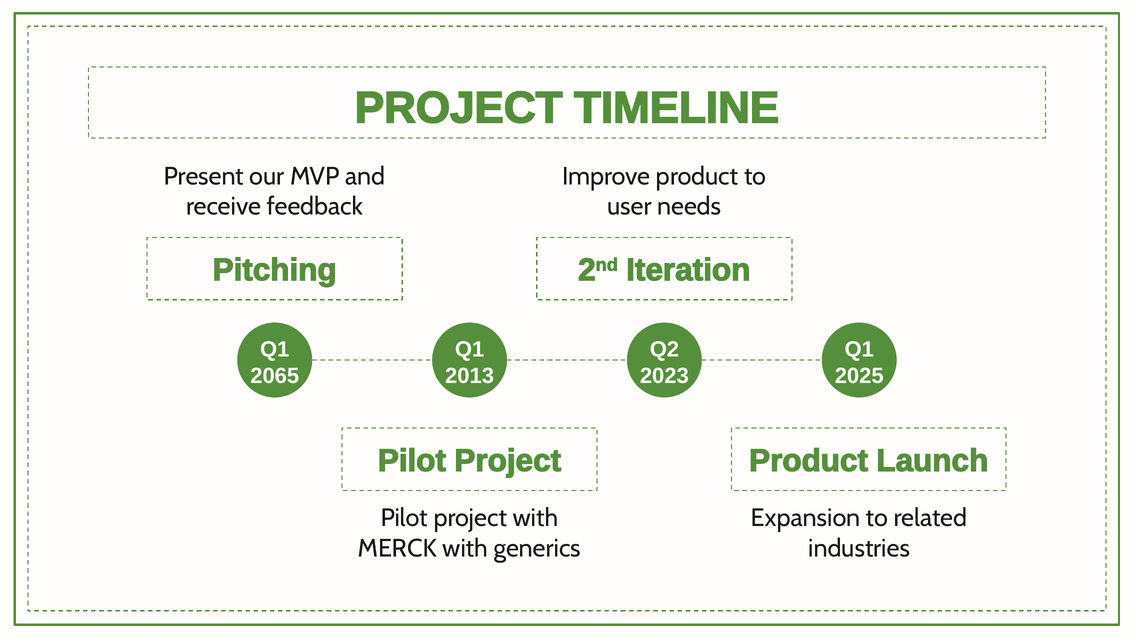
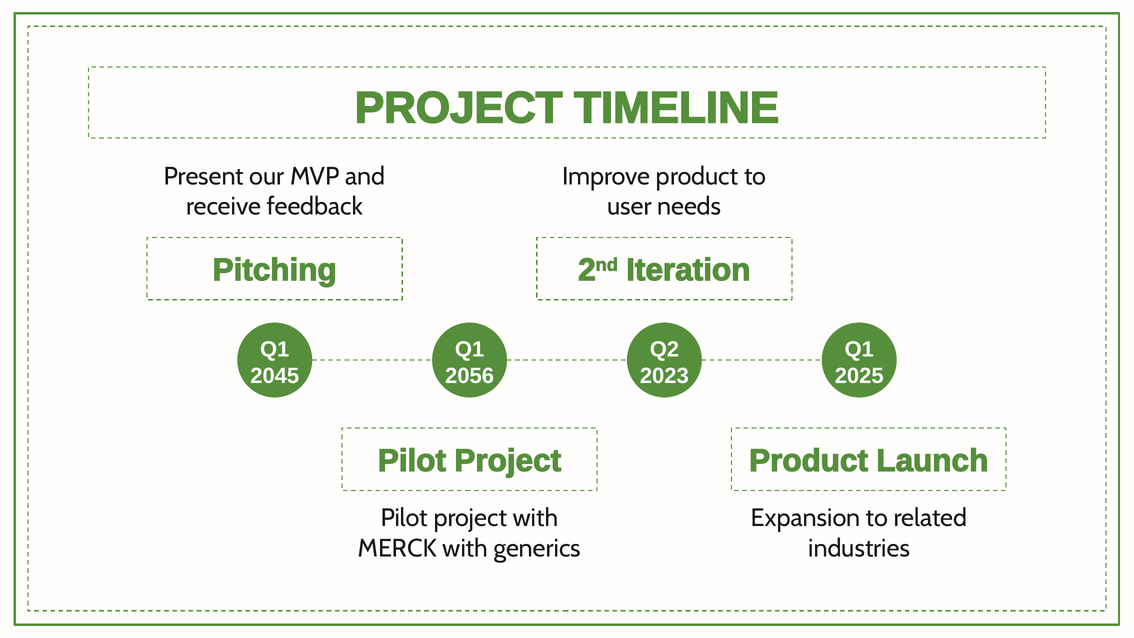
2065: 2065 -> 2045
2013: 2013 -> 2056
